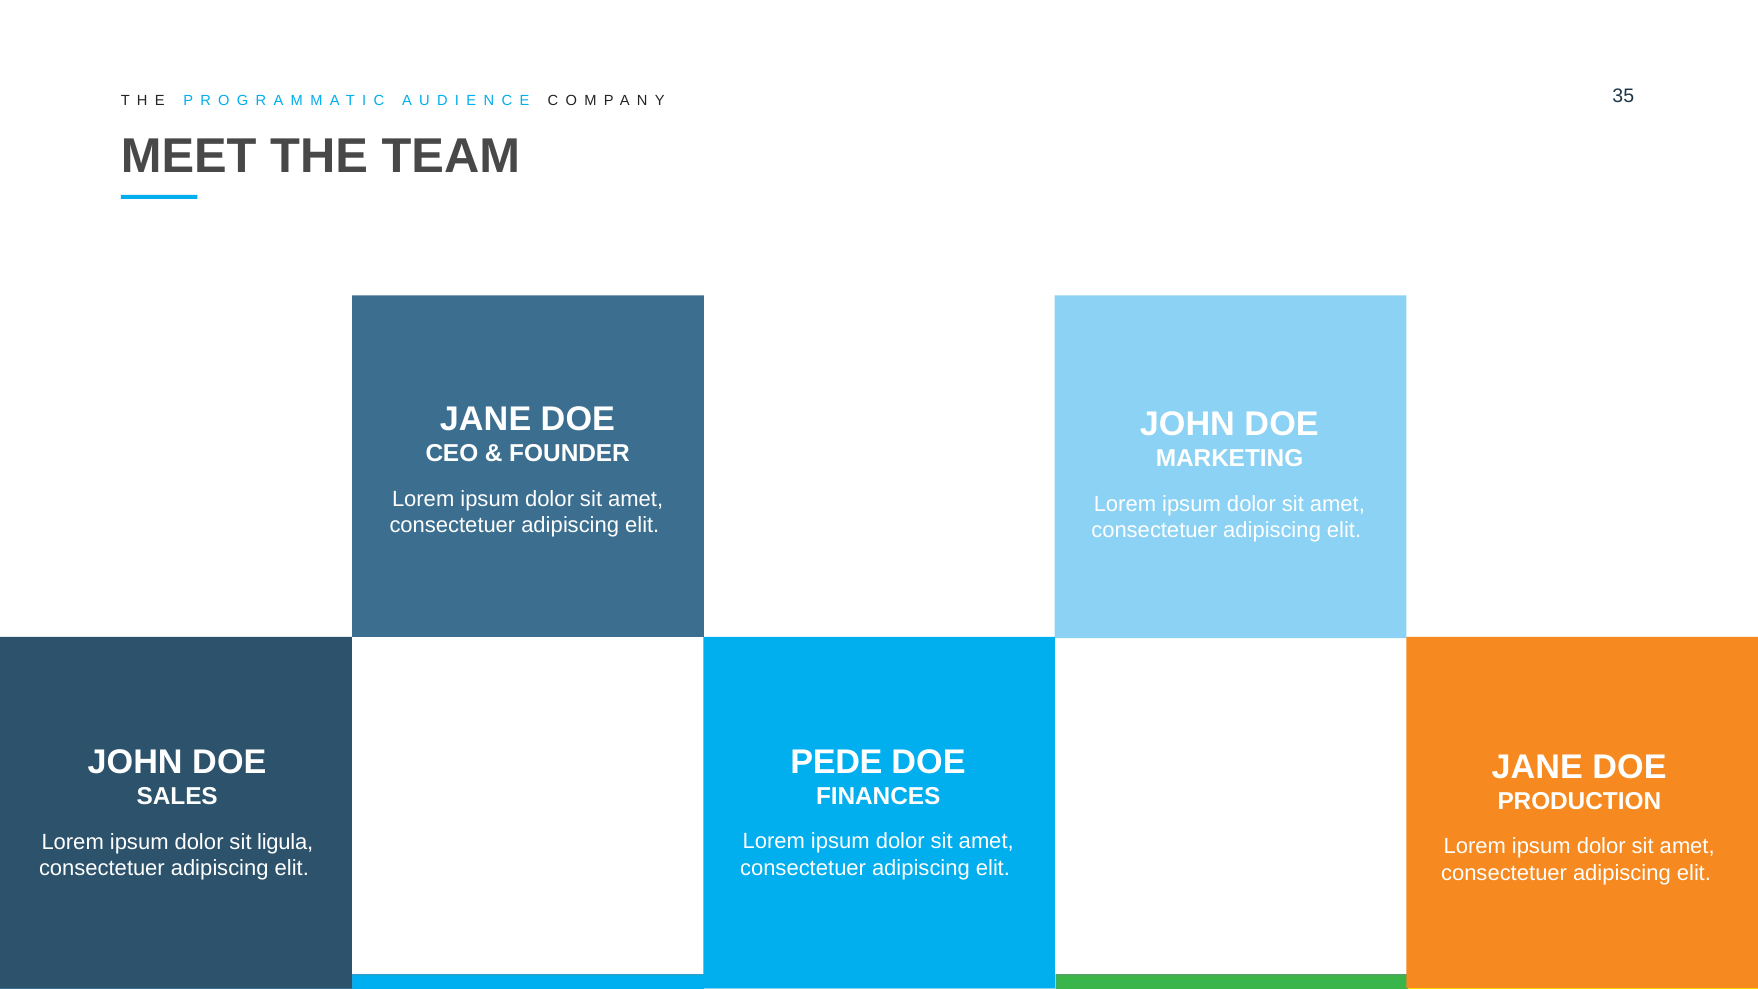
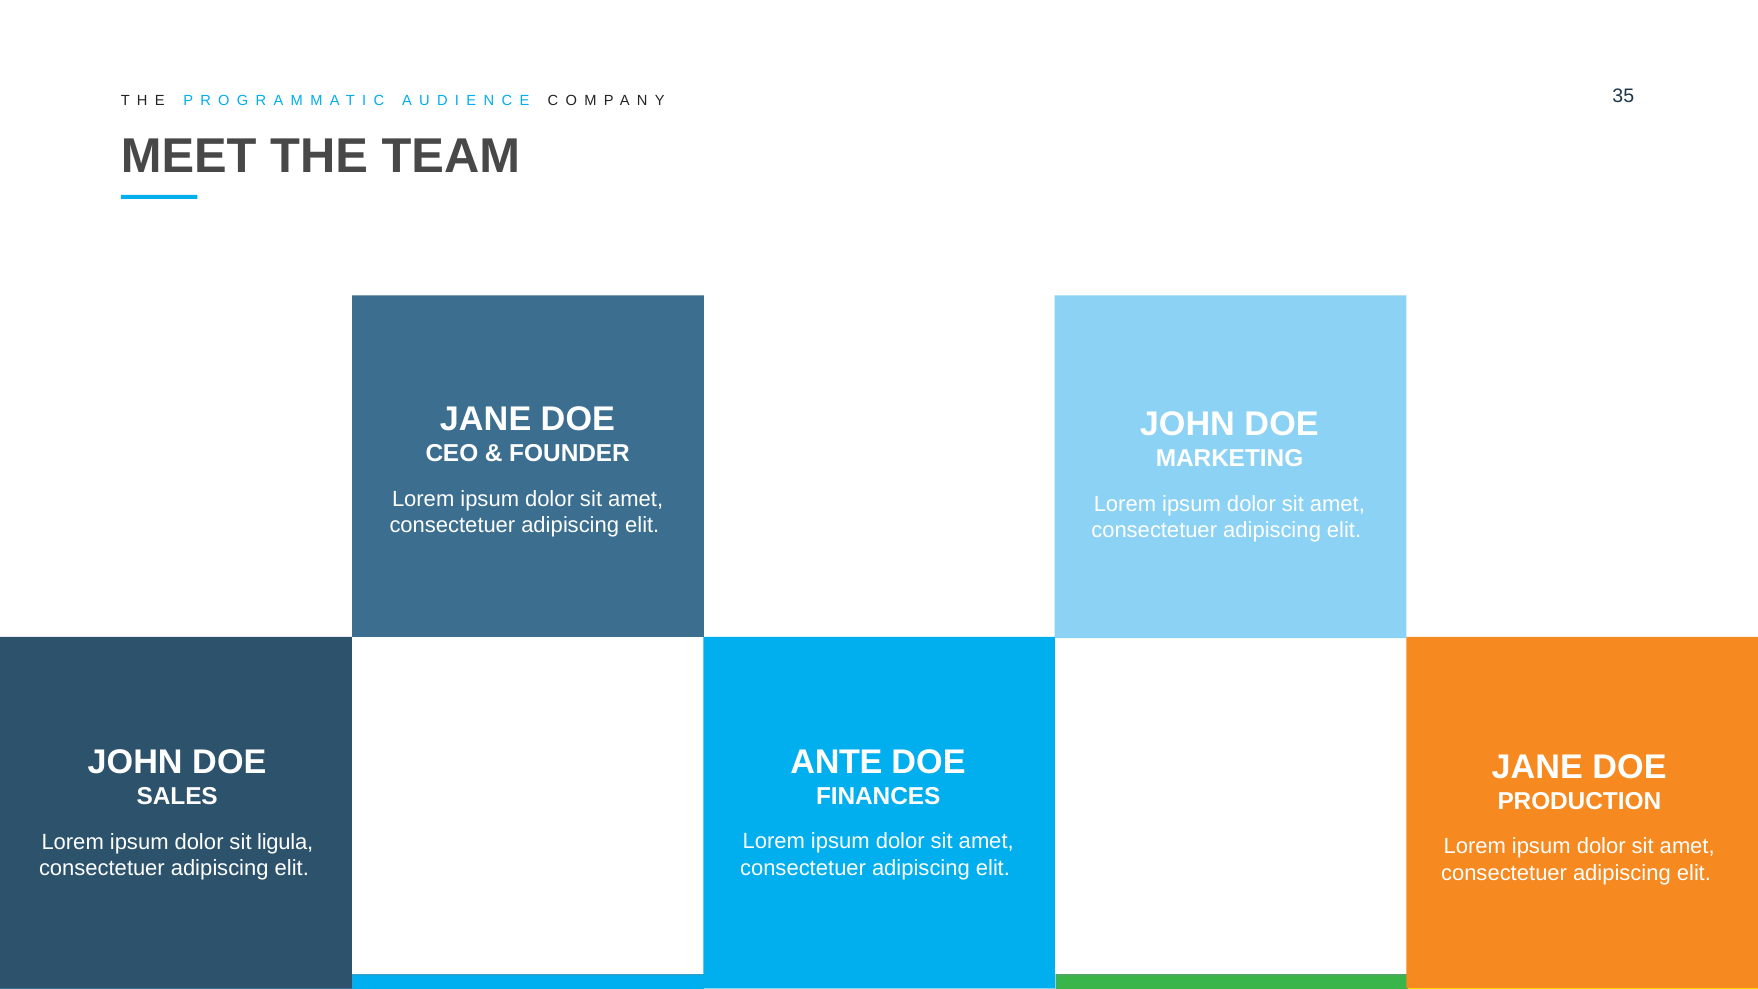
PEDE: PEDE -> ANTE
